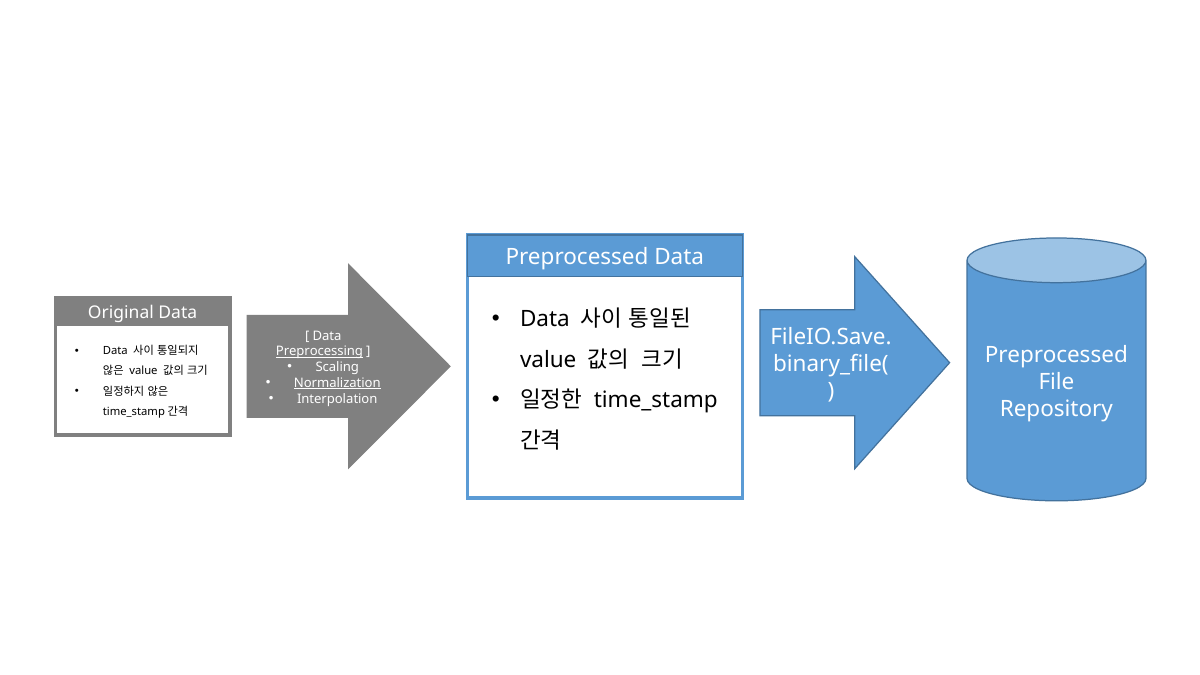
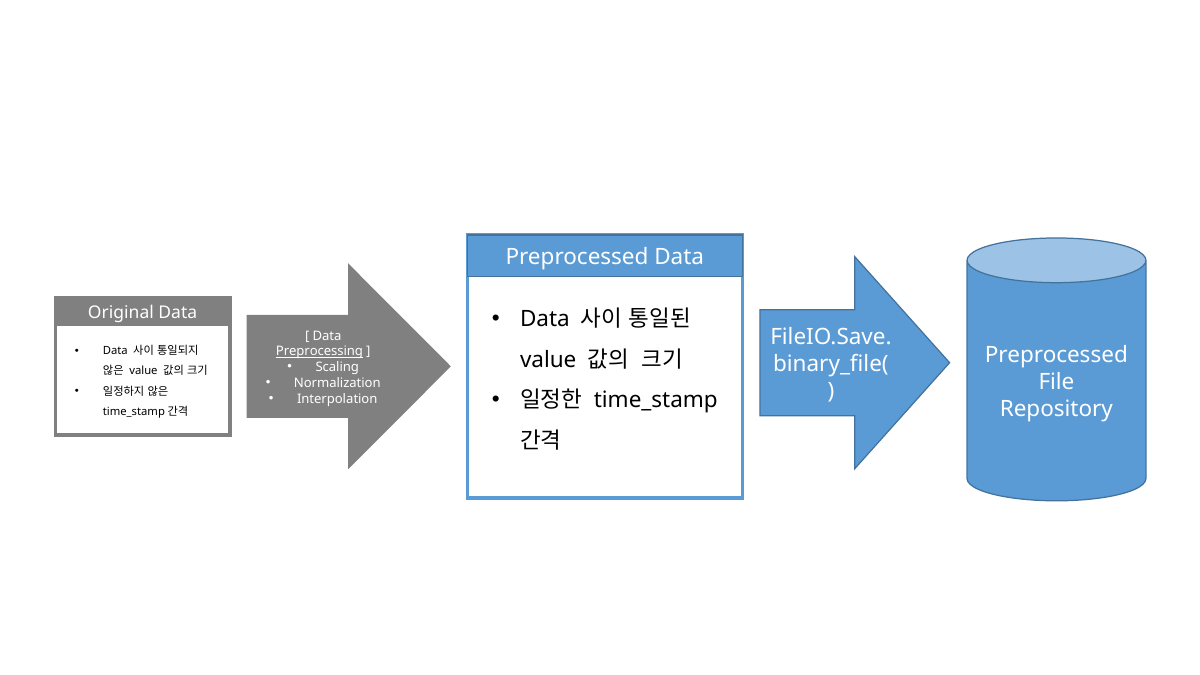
Normalization underline: present -> none
